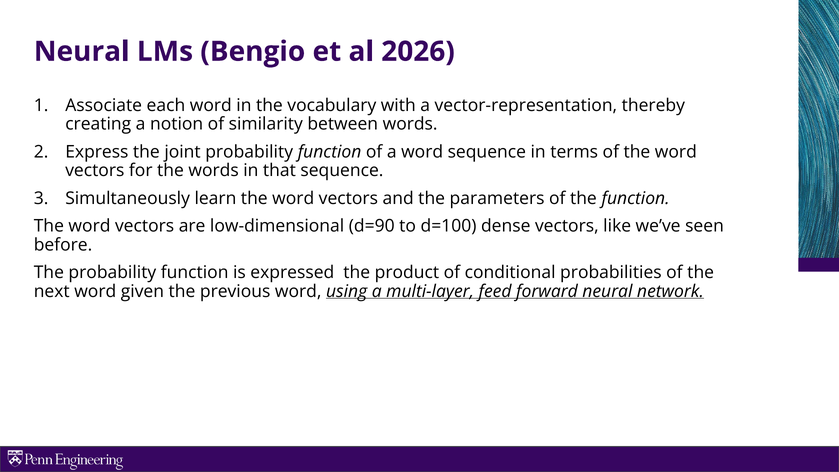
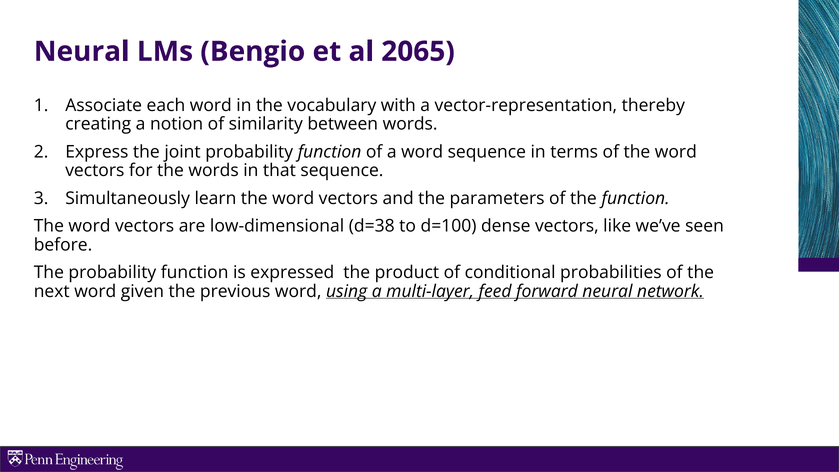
2026: 2026 -> 2065
d=90: d=90 -> d=38
